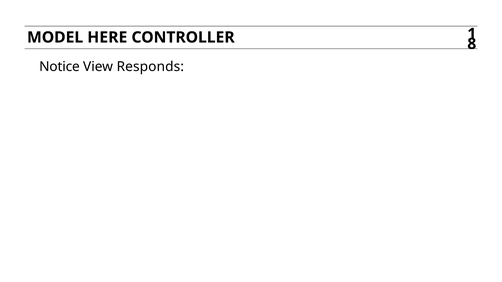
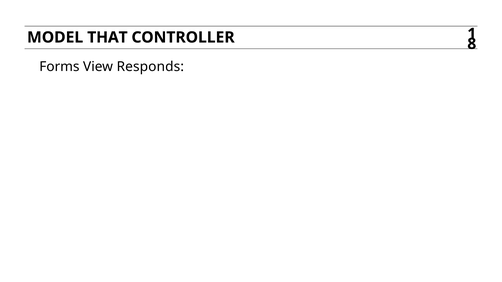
HERE: HERE -> THAT
Notice: Notice -> Forms
